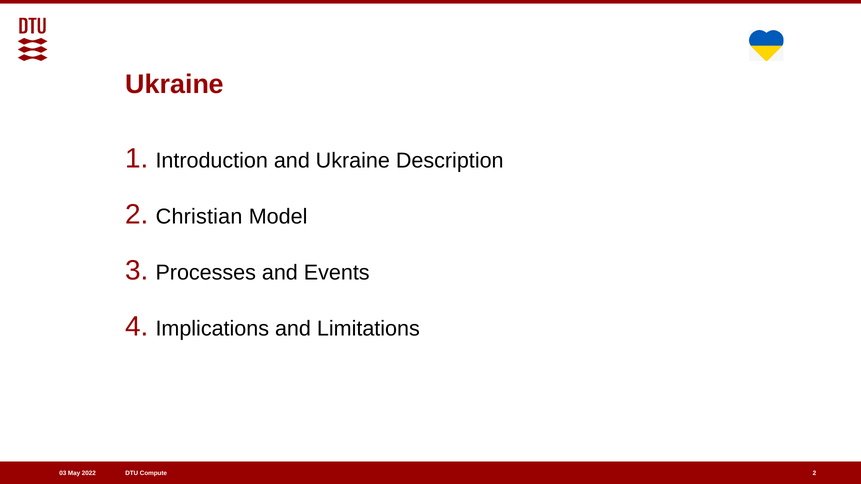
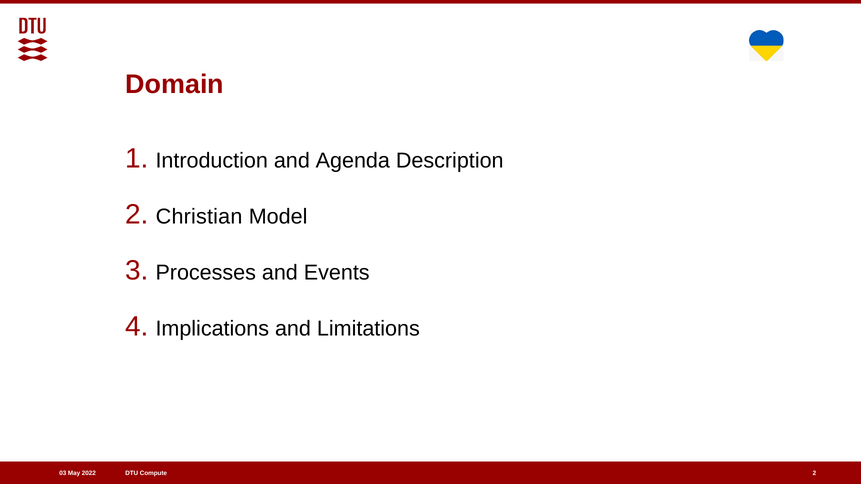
Ukraine at (175, 85): Ukraine -> Domain
and Ukraine: Ukraine -> Agenda
